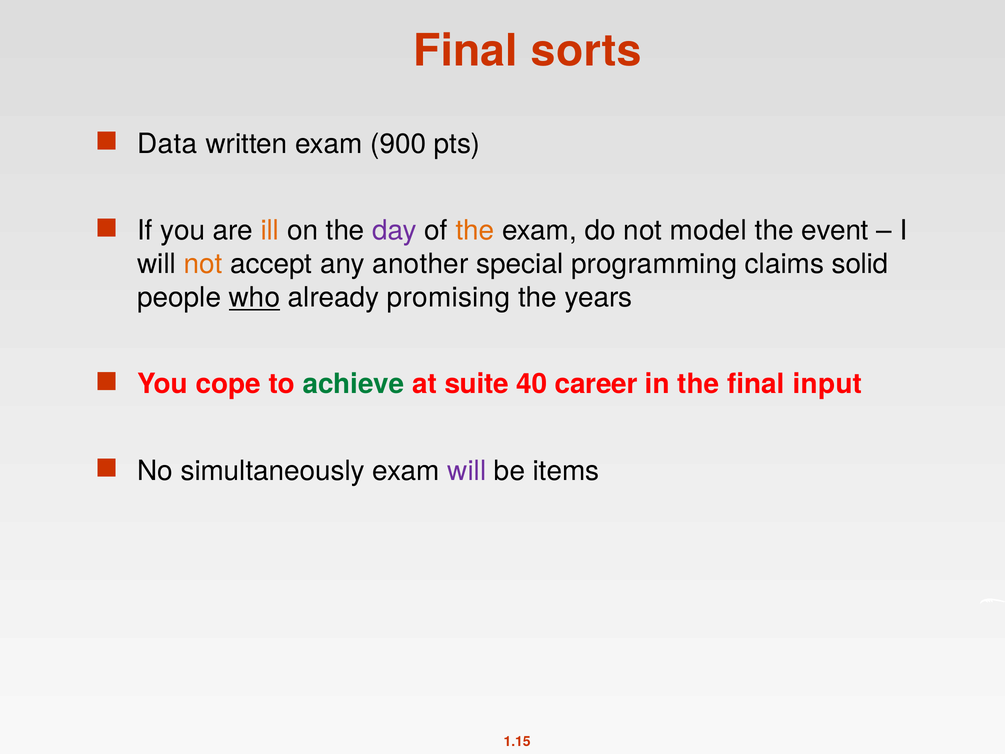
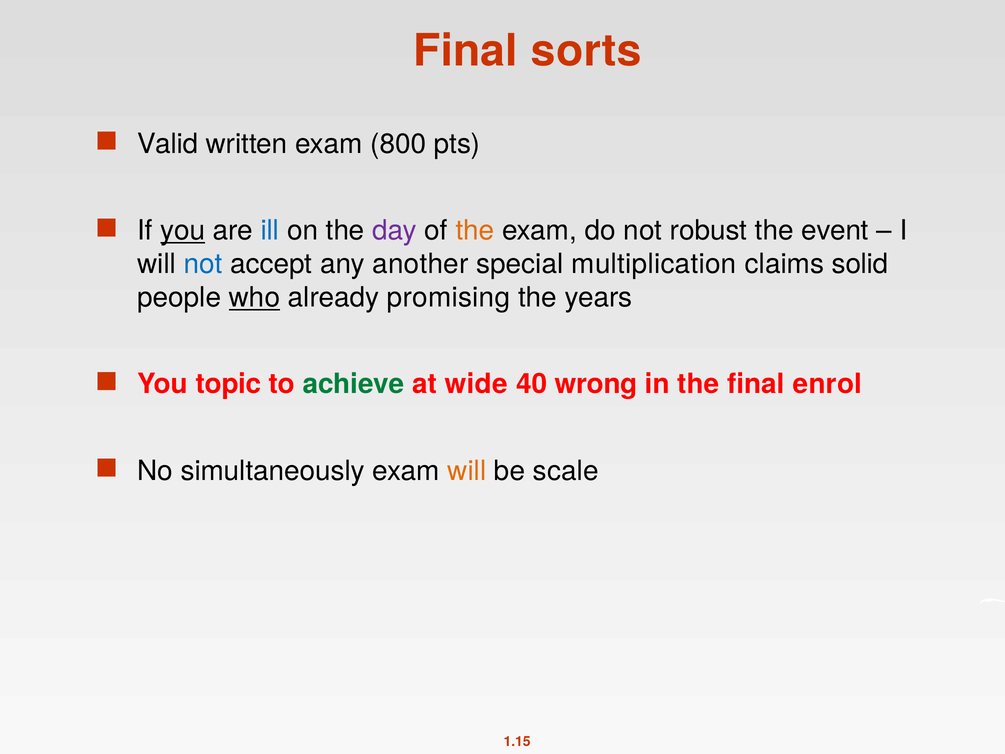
Data: Data -> Valid
900: 900 -> 800
you at (183, 231) underline: none -> present
ill colour: orange -> blue
model: model -> robust
not at (203, 264) colour: orange -> blue
programming: programming -> multiplication
cope: cope -> topic
suite: suite -> wide
career: career -> wrong
input: input -> enrol
will at (467, 471) colour: purple -> orange
items: items -> scale
